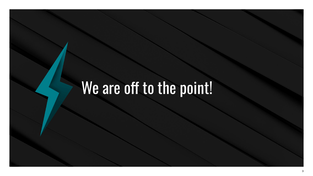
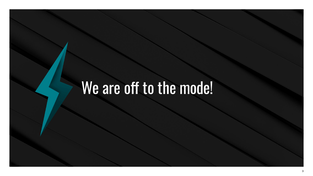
point: point -> mode
